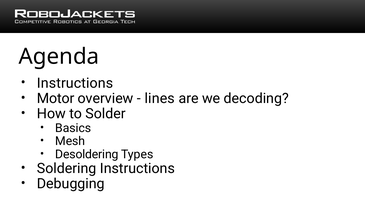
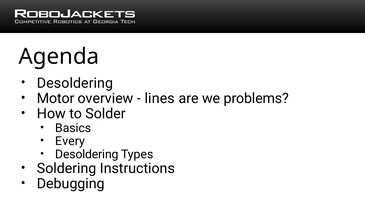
Instructions at (75, 83): Instructions -> Desoldering
decoding: decoding -> problems
Mesh: Mesh -> Every
